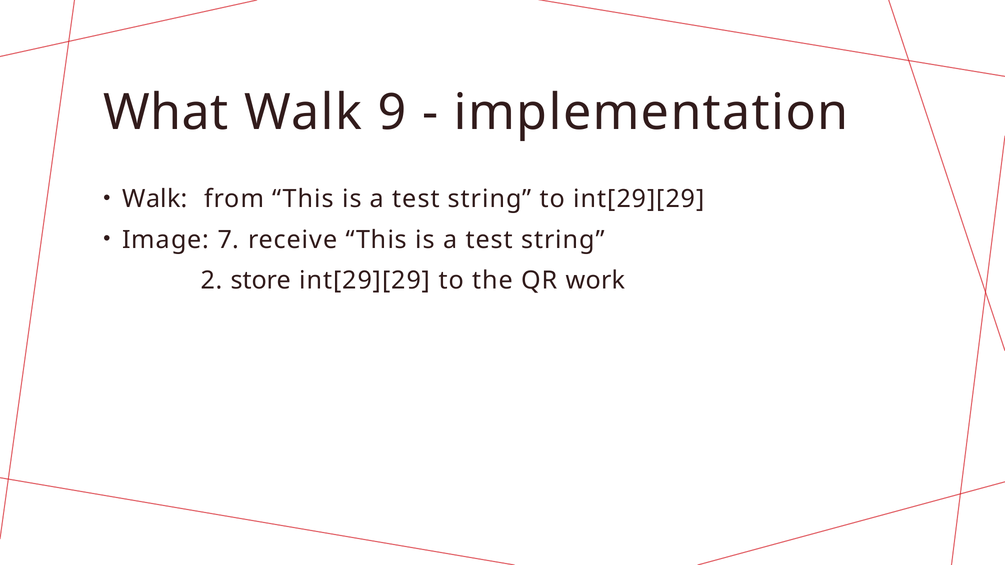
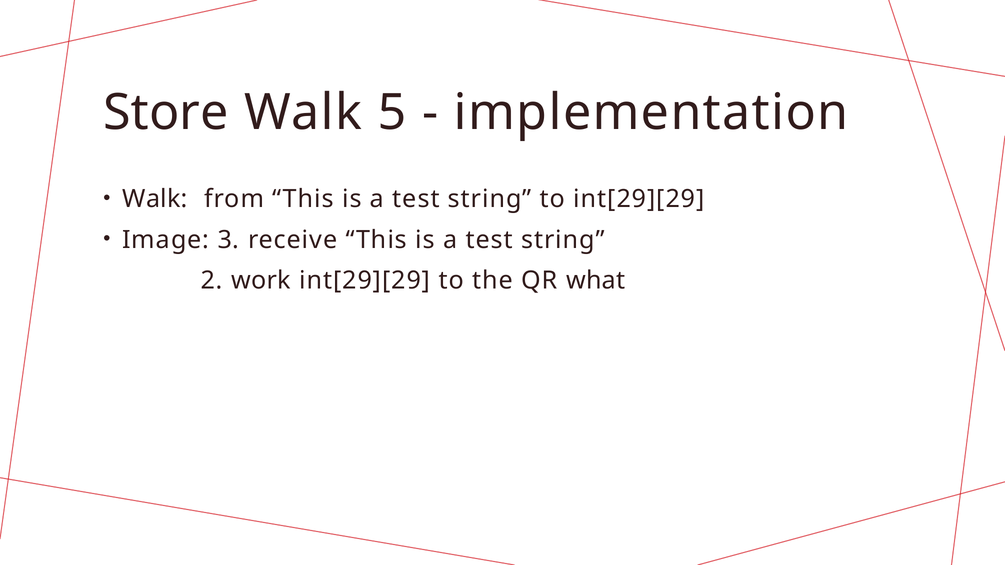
What: What -> Store
9: 9 -> 5
7: 7 -> 3
store: store -> work
work: work -> what
